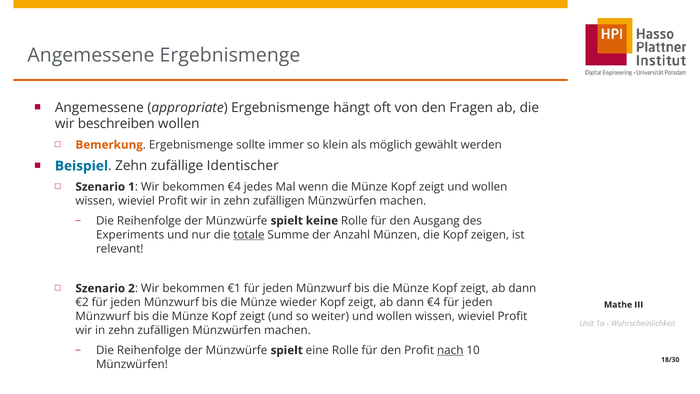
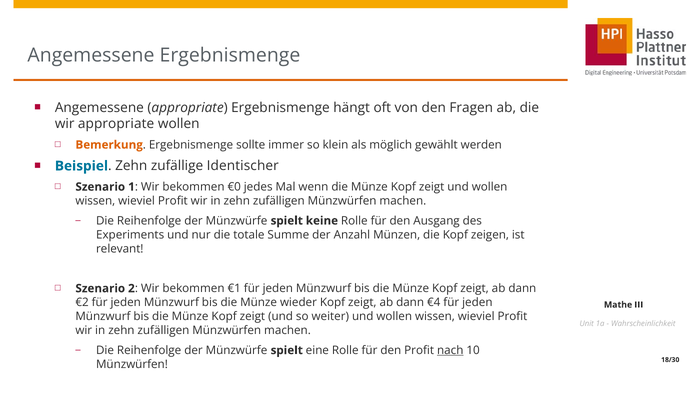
wir beschreiben: beschreiben -> appropriate
bekommen €4: €4 -> €0
totale underline: present -> none
